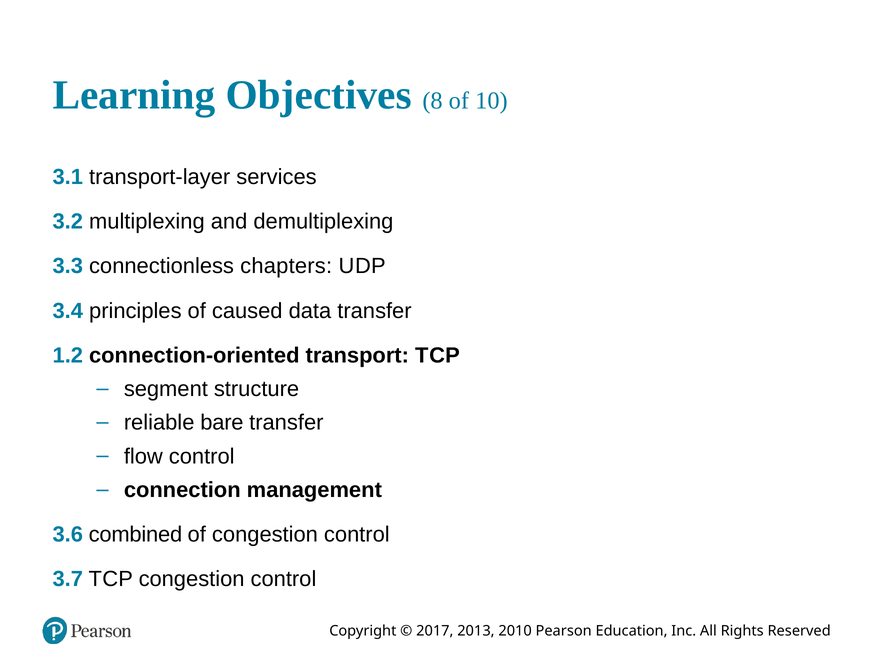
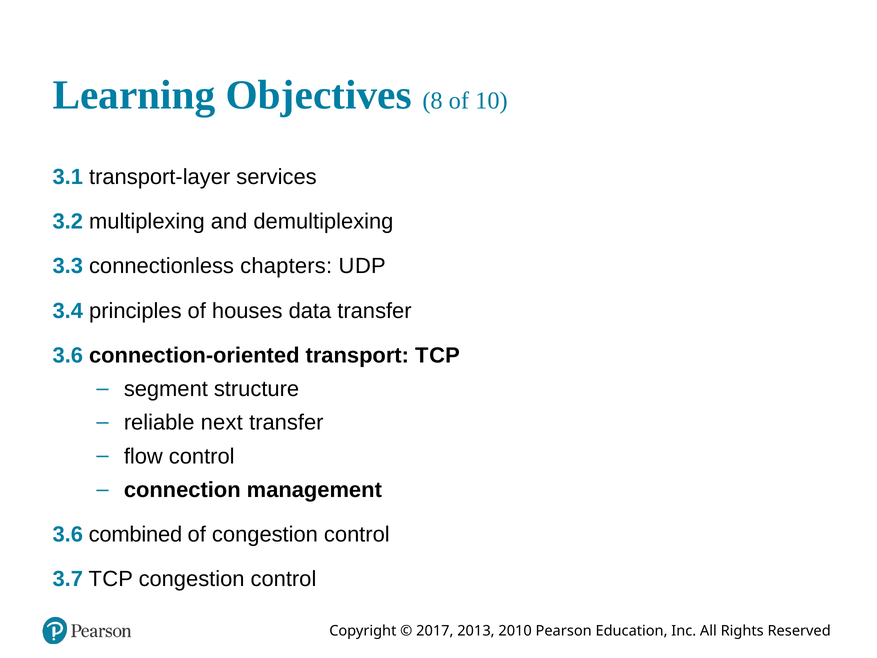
caused: caused -> houses
1.2 at (68, 355): 1.2 -> 3.6
bare: bare -> next
